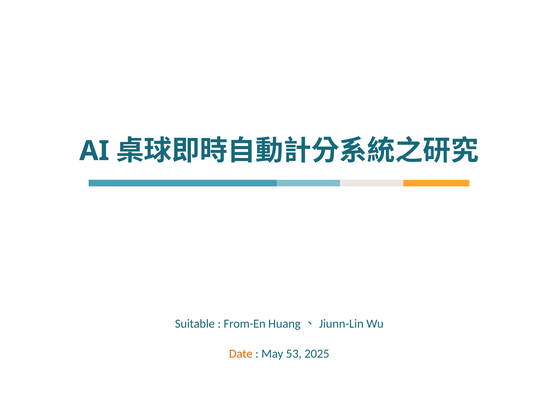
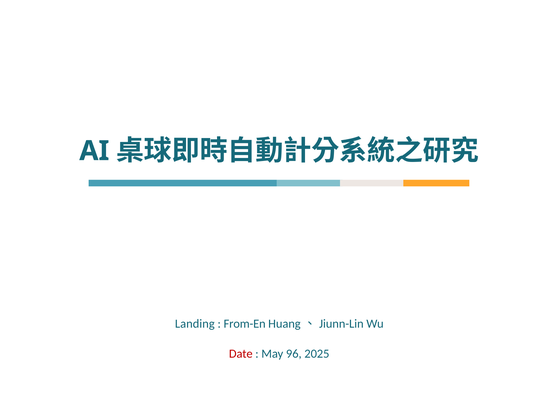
Suitable: Suitable -> Landing
Date colour: orange -> red
53: 53 -> 96
